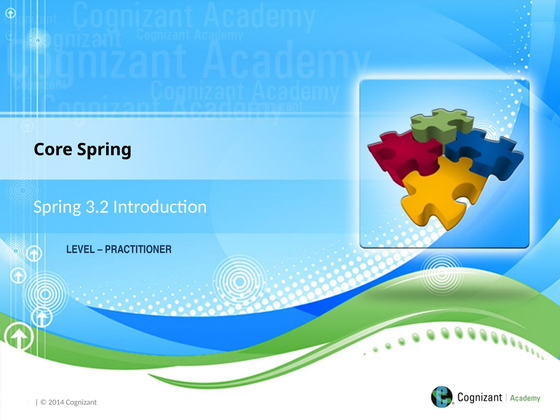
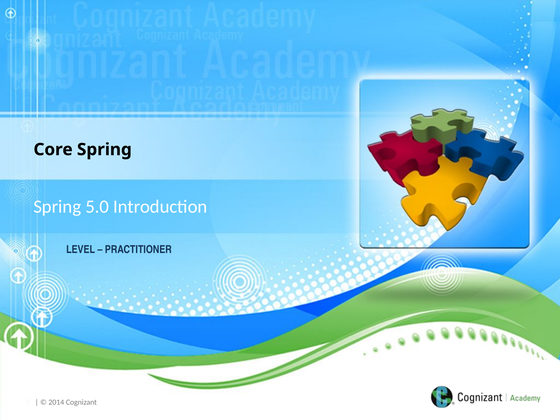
3.2: 3.2 -> 5.0
